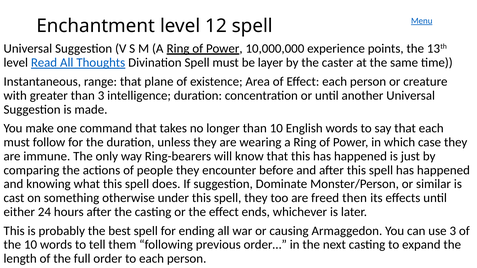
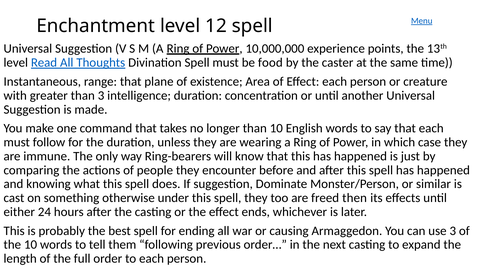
layer: layer -> food
